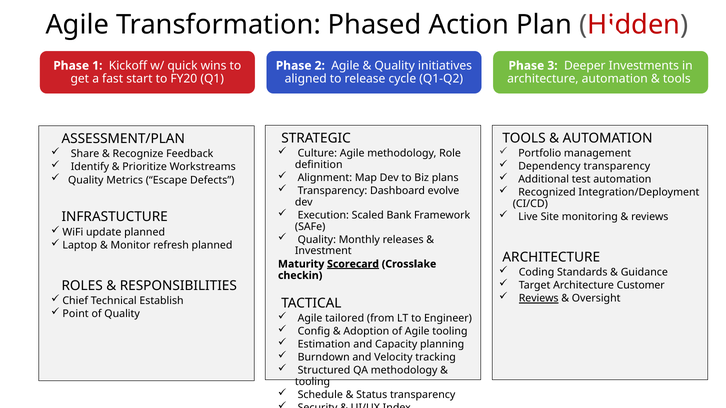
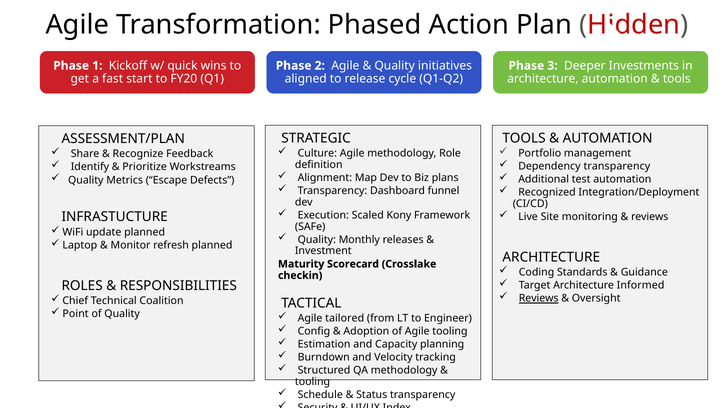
evolve: evolve -> funnel
Bank: Bank -> Kony
Scorecard underline: present -> none
Customer: Customer -> Informed
Establish: Establish -> Coalition
